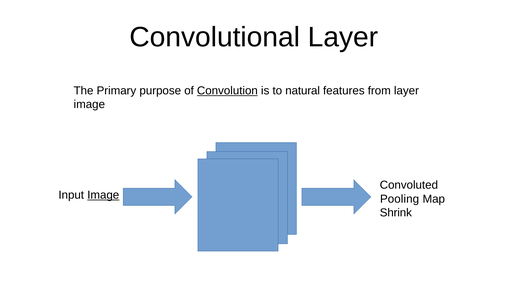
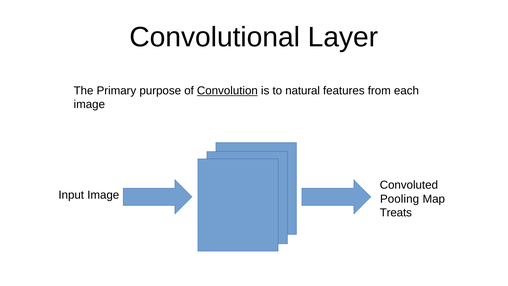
from layer: layer -> each
Image at (103, 195) underline: present -> none
Shrink: Shrink -> Treats
